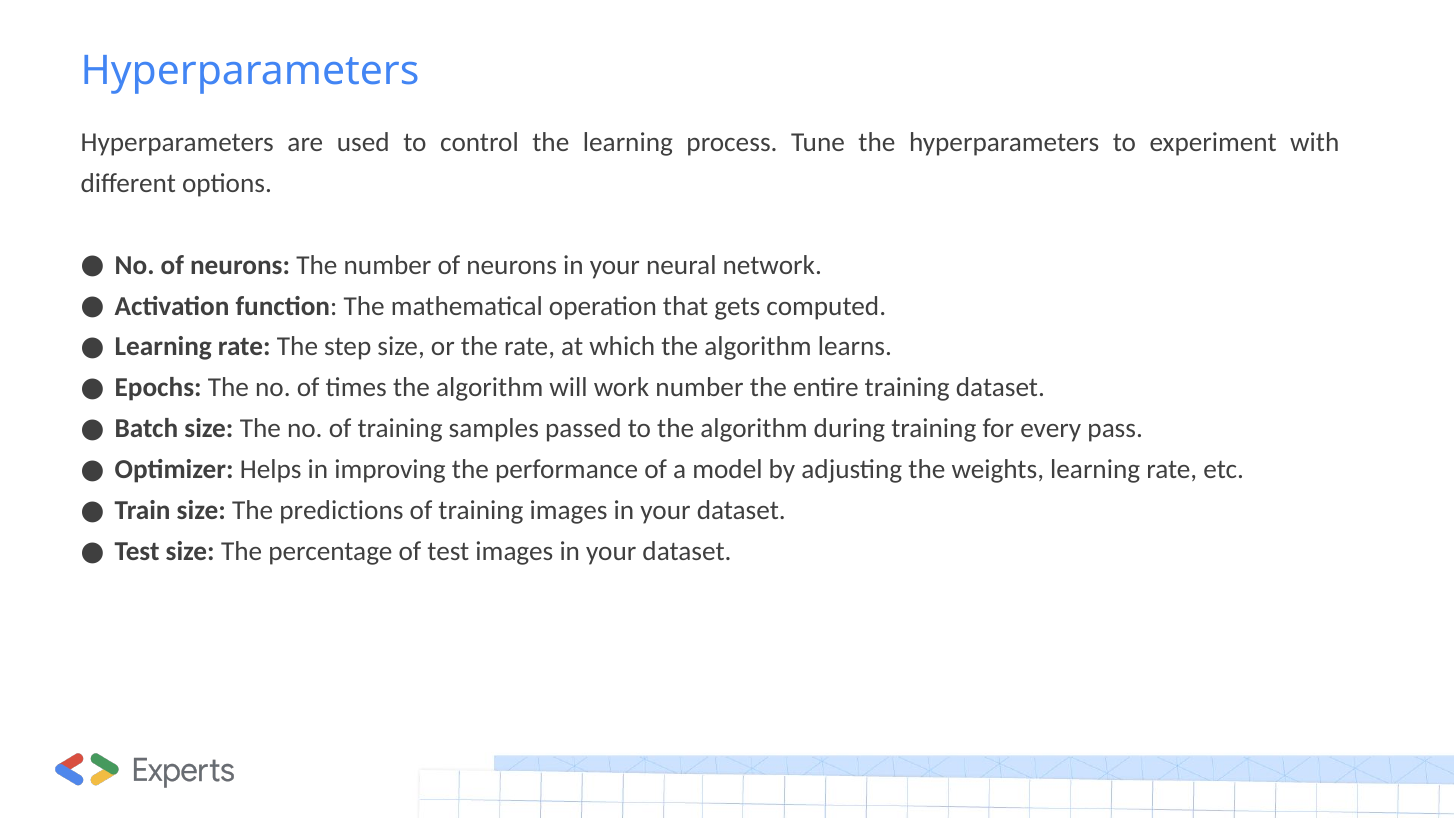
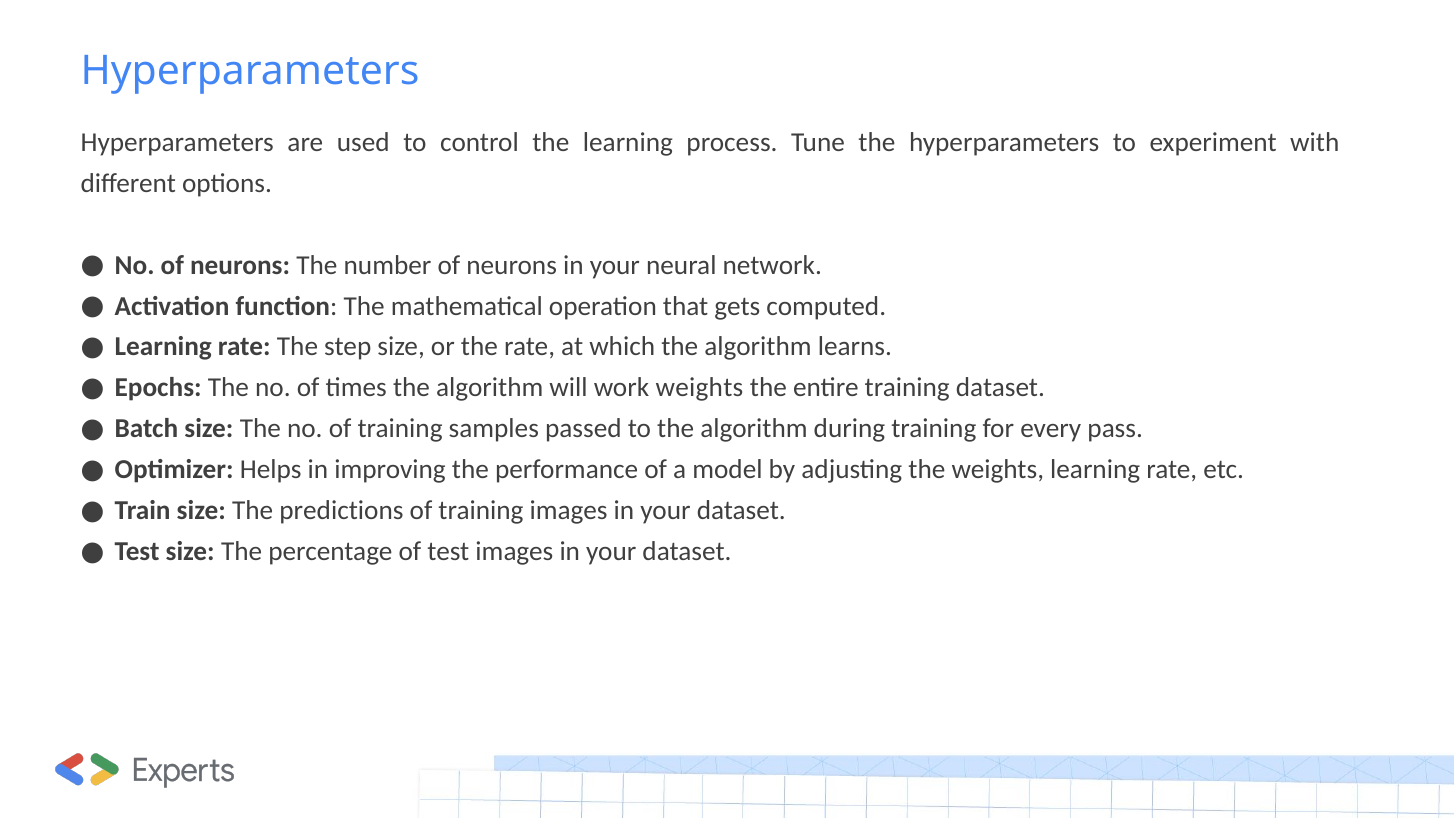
work number: number -> weights
